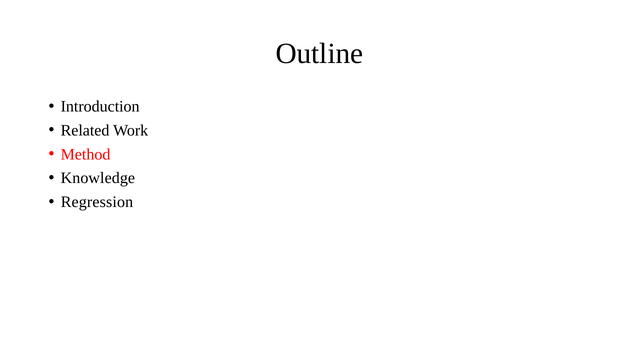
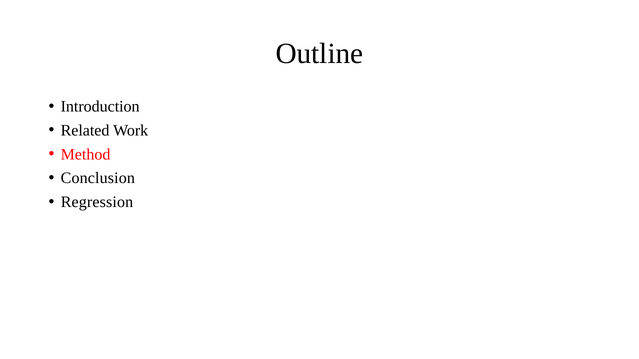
Knowledge: Knowledge -> Conclusion
